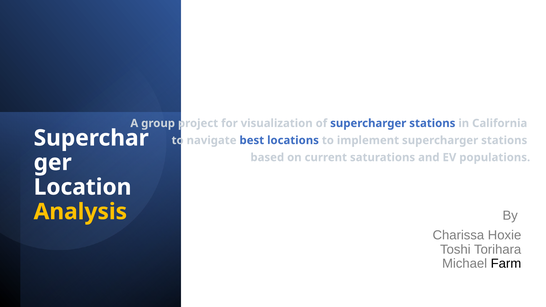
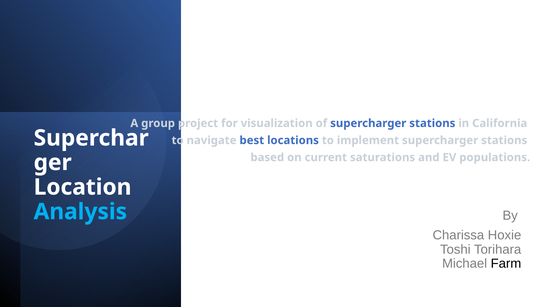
Analysis colour: yellow -> light blue
